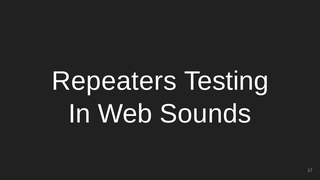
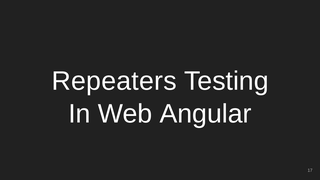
Sounds: Sounds -> Angular
